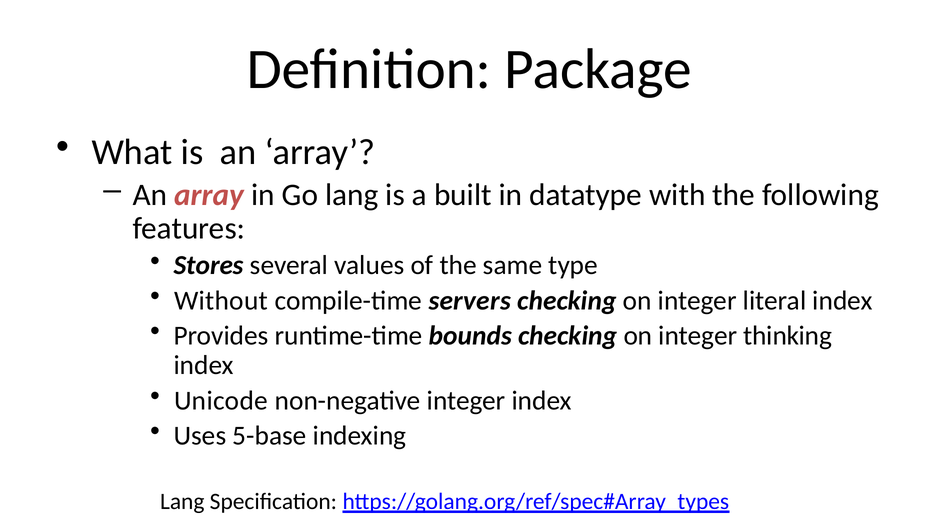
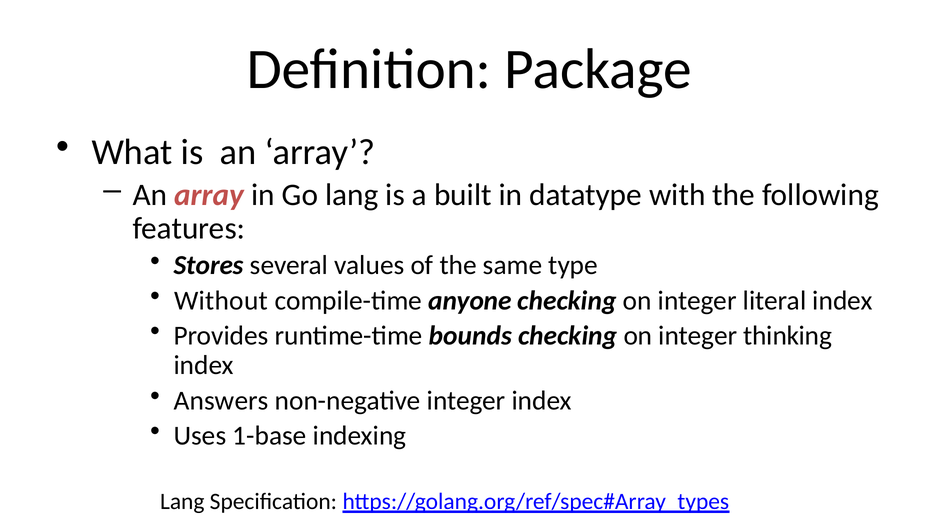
servers: servers -> anyone
Unicode: Unicode -> Answers
5-base: 5-base -> 1-base
